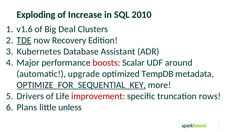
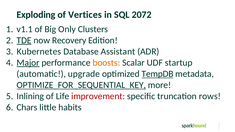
Increase: Increase -> Vertices
2010: 2010 -> 2072
v1.6: v1.6 -> v1.1
Deal: Deal -> Only
Major underline: none -> present
boosts colour: red -> orange
around: around -> startup
TempDB underline: none -> present
Drivers: Drivers -> Inlining
Plans: Plans -> Chars
unless: unless -> habits
